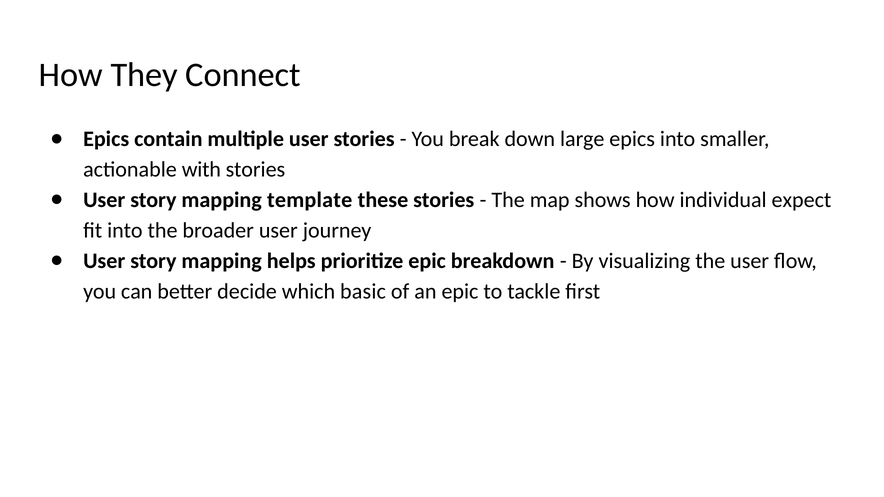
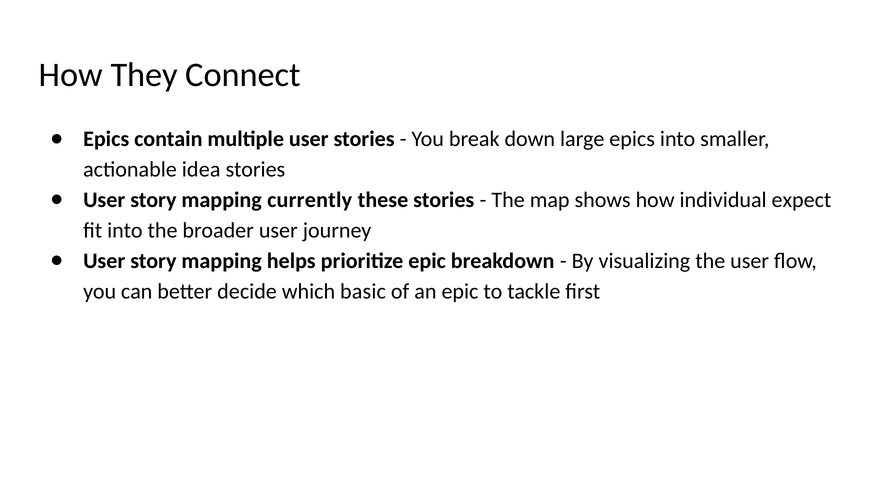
with: with -> idea
template: template -> currently
